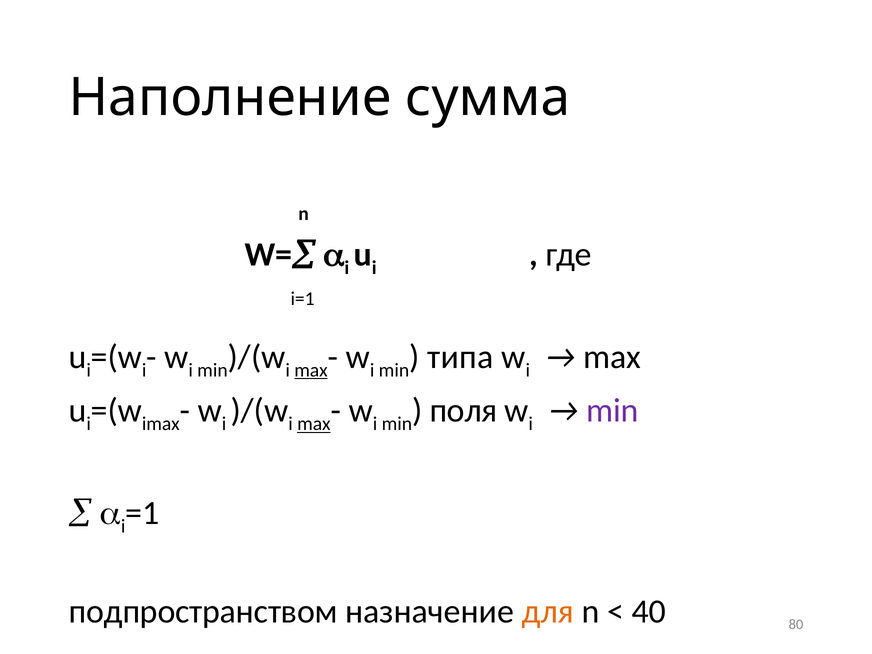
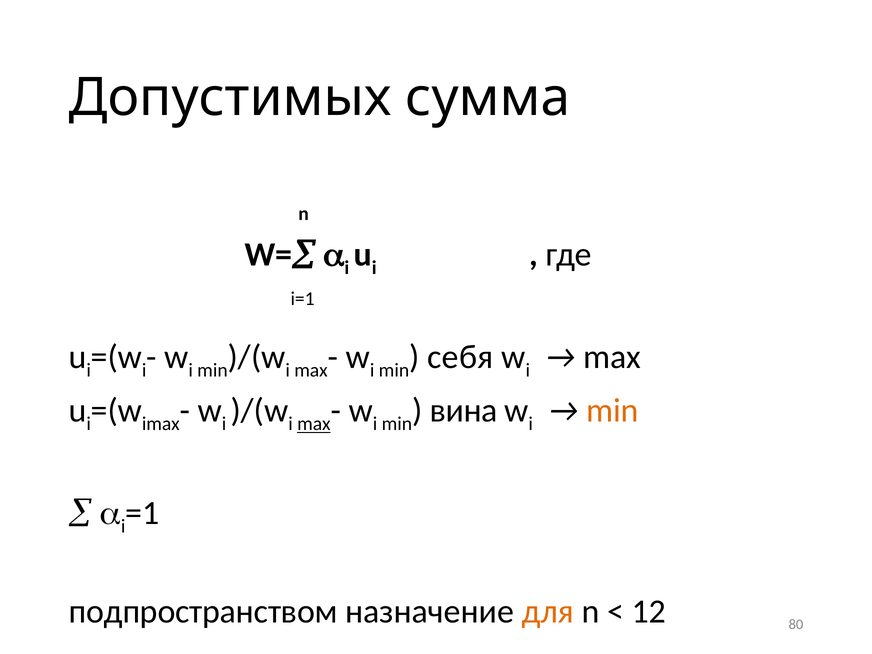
Наполнение: Наполнение -> Допустимых
max at (311, 370) underline: present -> none
типа: типа -> себя
поля: поля -> вина
min at (612, 411) colour: purple -> orange
40: 40 -> 12
